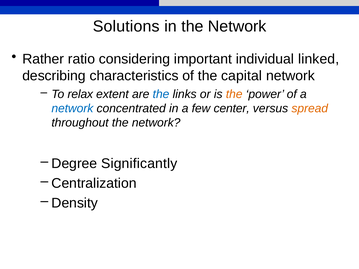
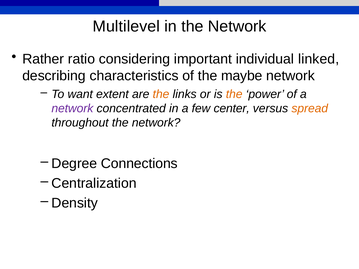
Solutions: Solutions -> Multilevel
capital: capital -> maybe
relax: relax -> want
the at (161, 94) colour: blue -> orange
network at (72, 109) colour: blue -> purple
Significantly: Significantly -> Connections
